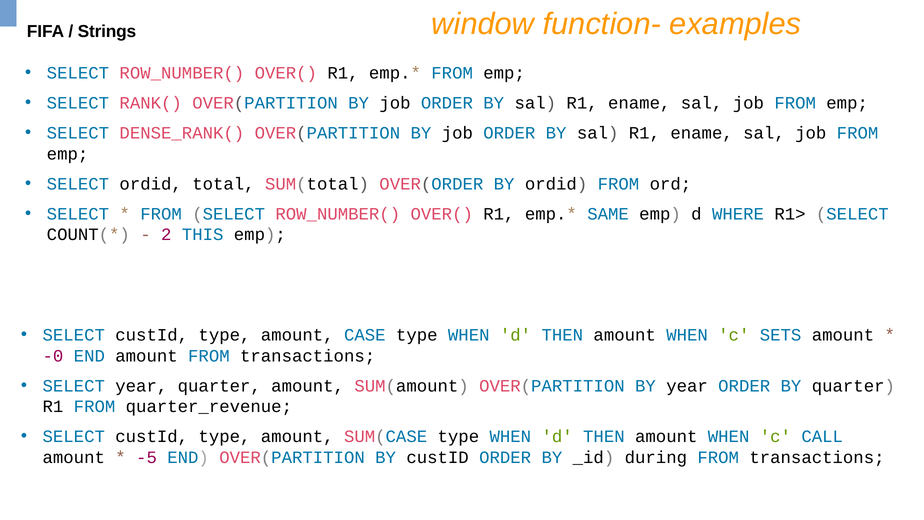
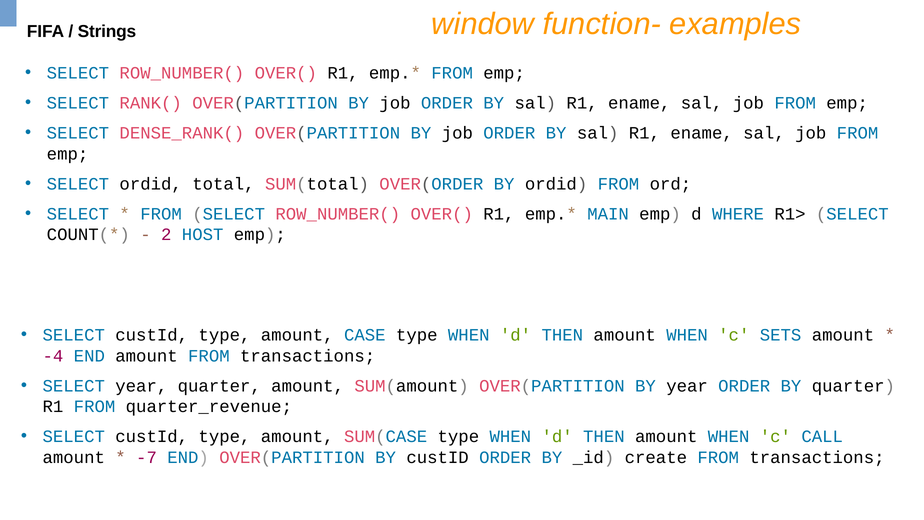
SAME: SAME -> MAIN
THIS: THIS -> HOST
-0: -0 -> -4
-5: -5 -> -7
during: during -> create
